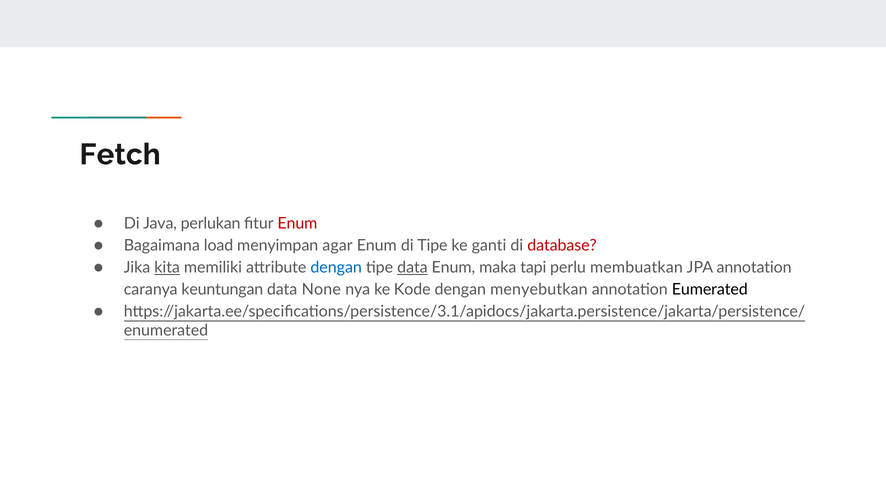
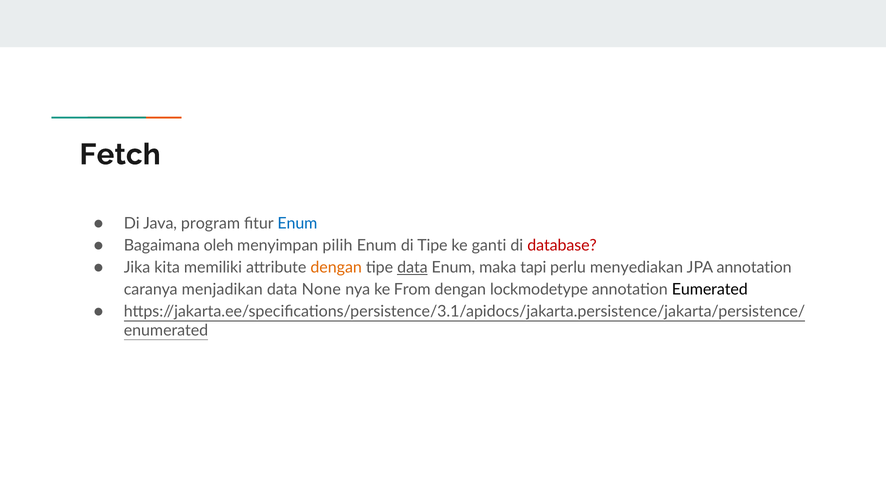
perlukan: perlukan -> program
Enum at (297, 224) colour: red -> blue
load: load -> oleh
agar: agar -> pilih
kita underline: present -> none
dengan at (336, 268) colour: blue -> orange
membuatkan: membuatkan -> menyediakan
keuntungan: keuntungan -> menjadikan
Kode: Kode -> From
menyebutkan: menyebutkan -> lockmodetype
